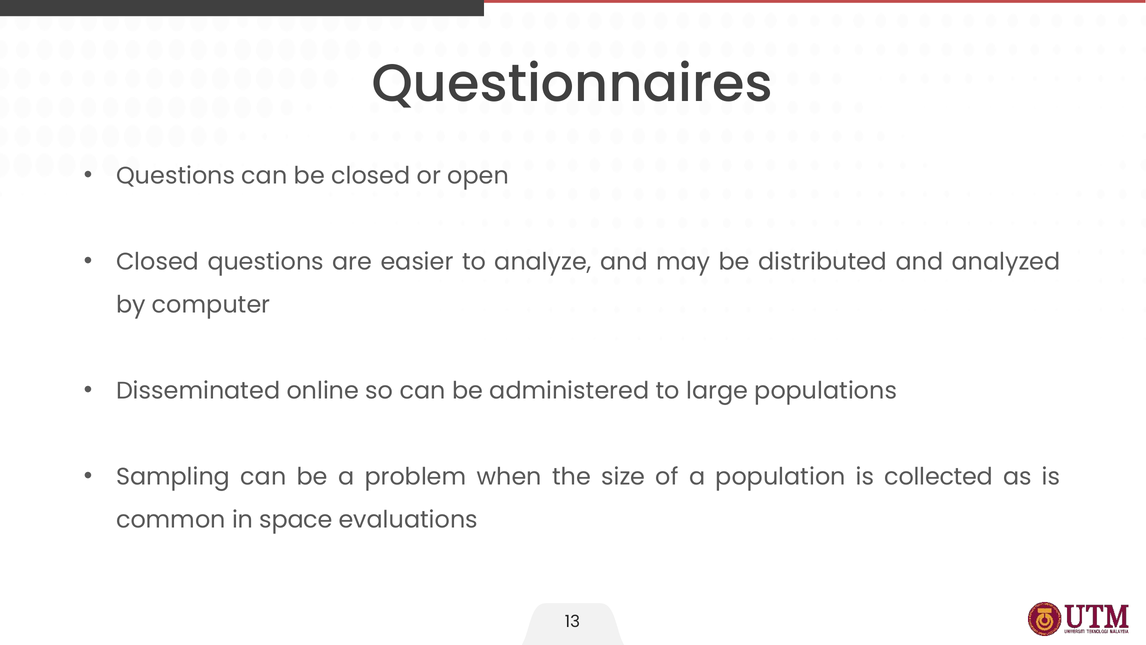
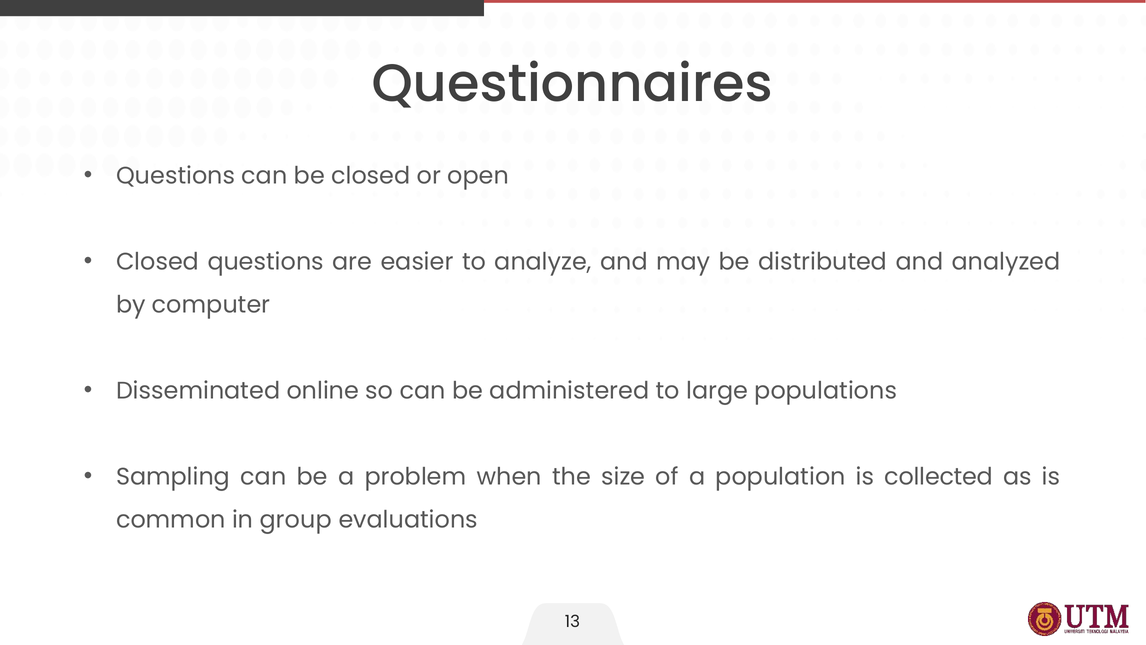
space: space -> group
